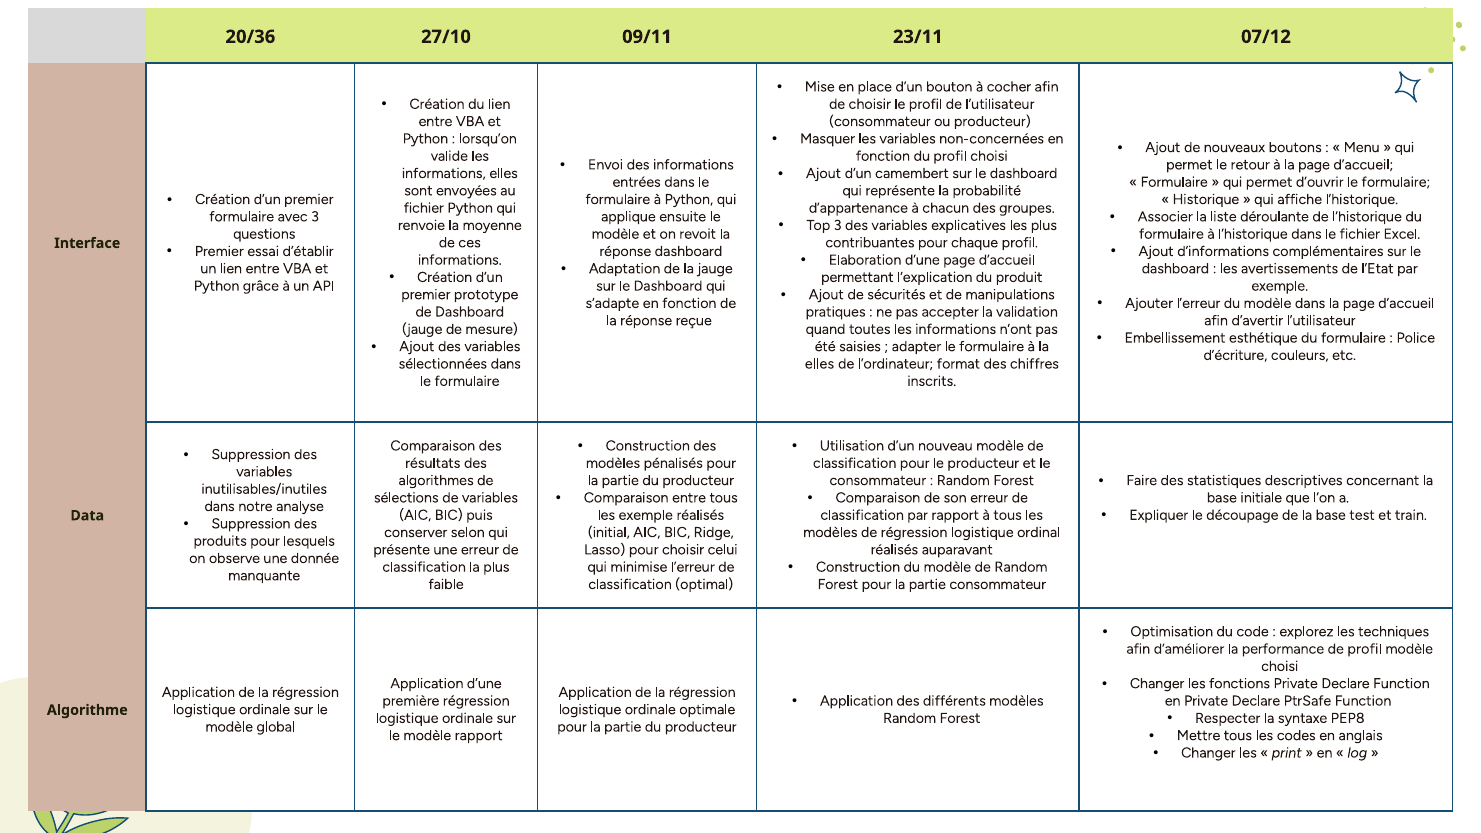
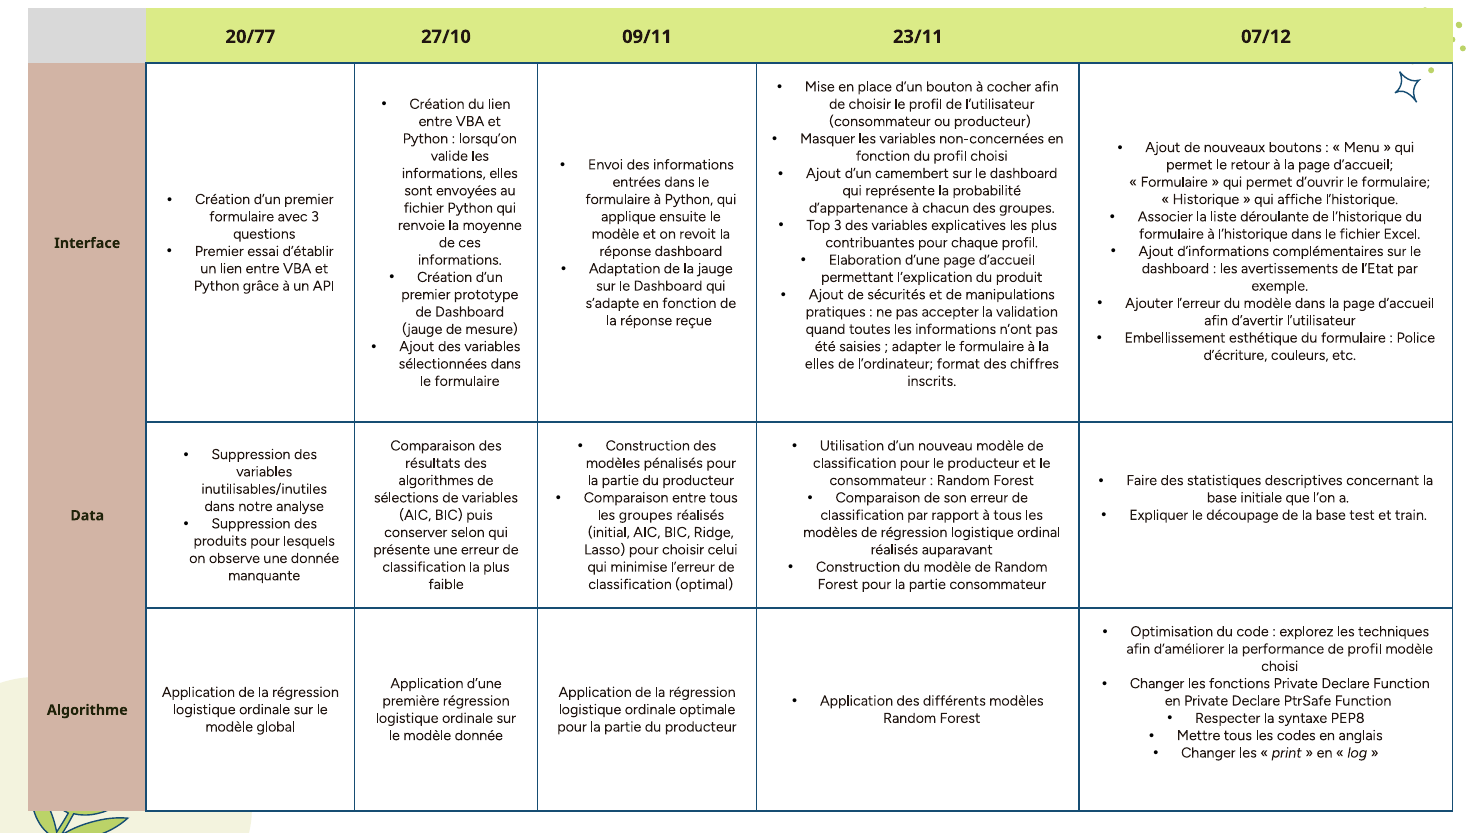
20/36: 20/36 -> 20/77
les exemple: exemple -> groupes
modèle rapport: rapport -> donnée
